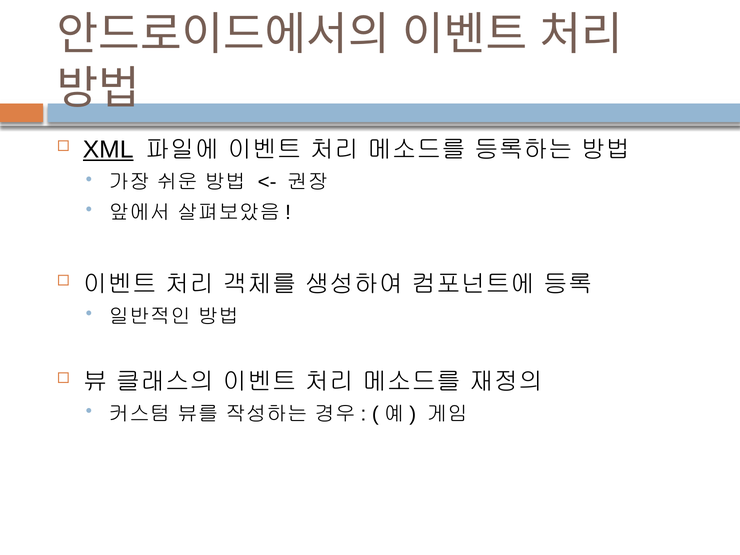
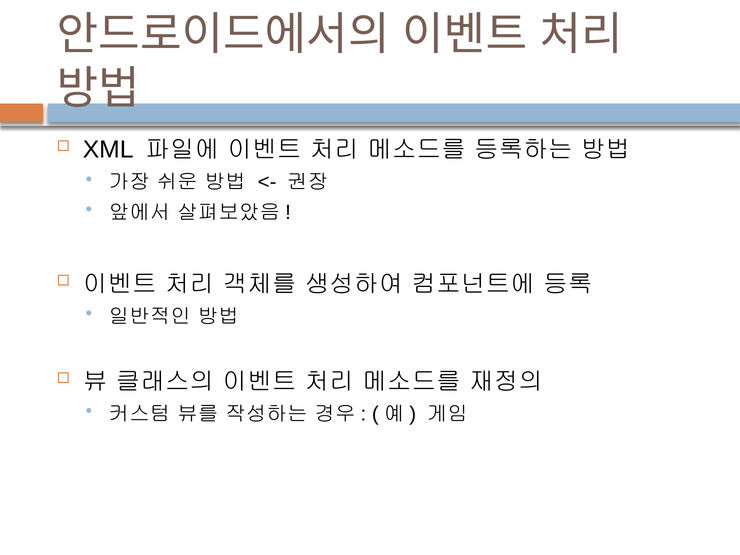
XML underline: present -> none
